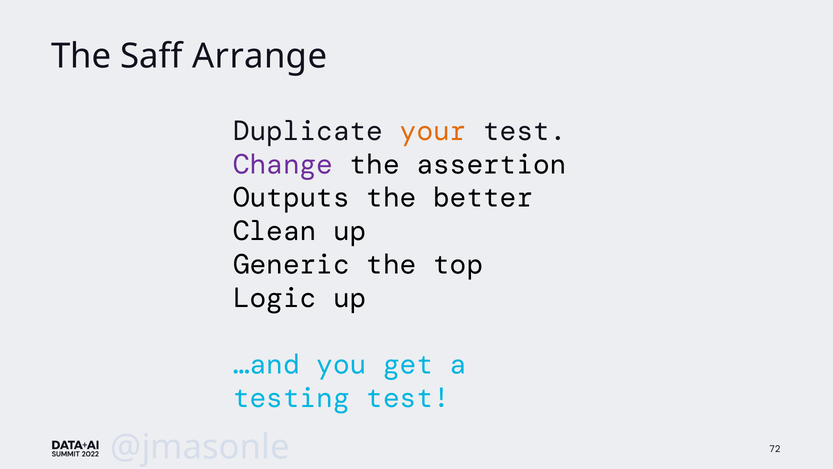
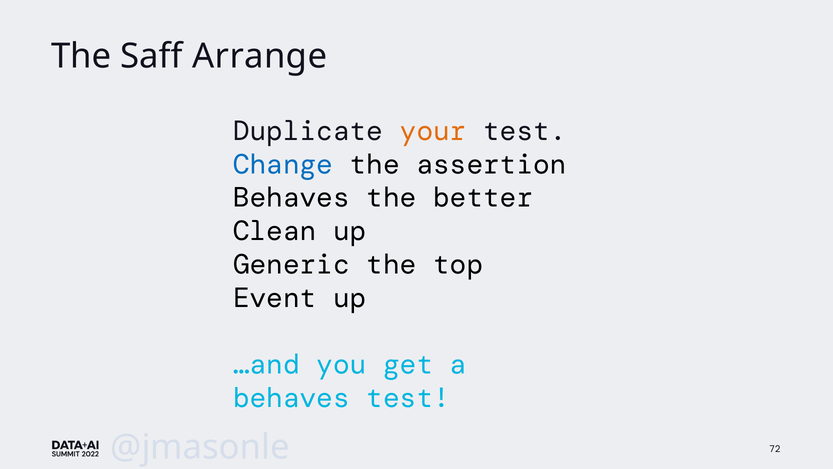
Change colour: purple -> blue
Outputs at (291, 198): Outputs -> Behaves
Logic: Logic -> Event
testing at (291, 398): testing -> behaves
